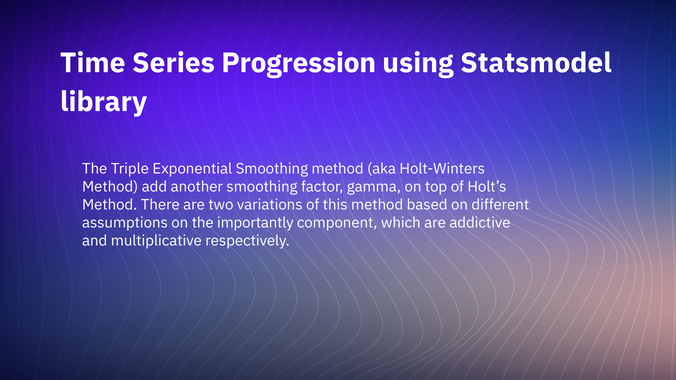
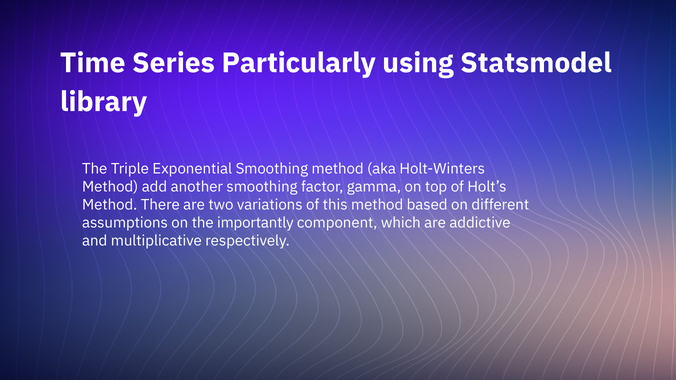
Progression: Progression -> Particularly
